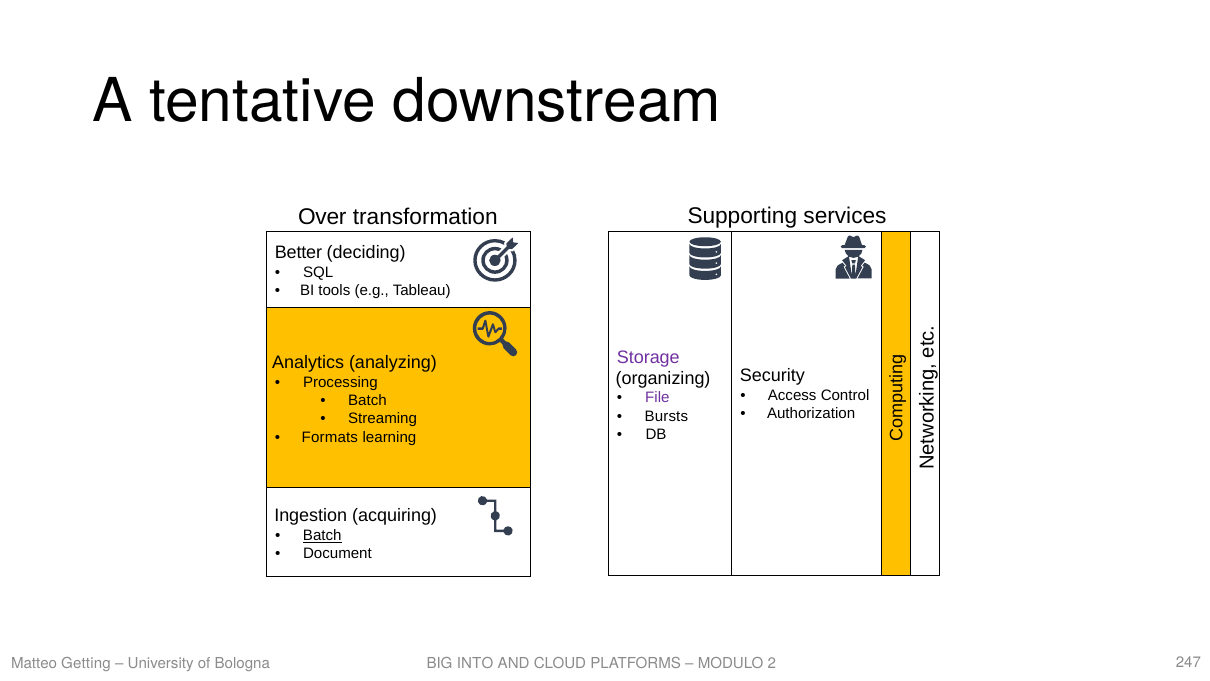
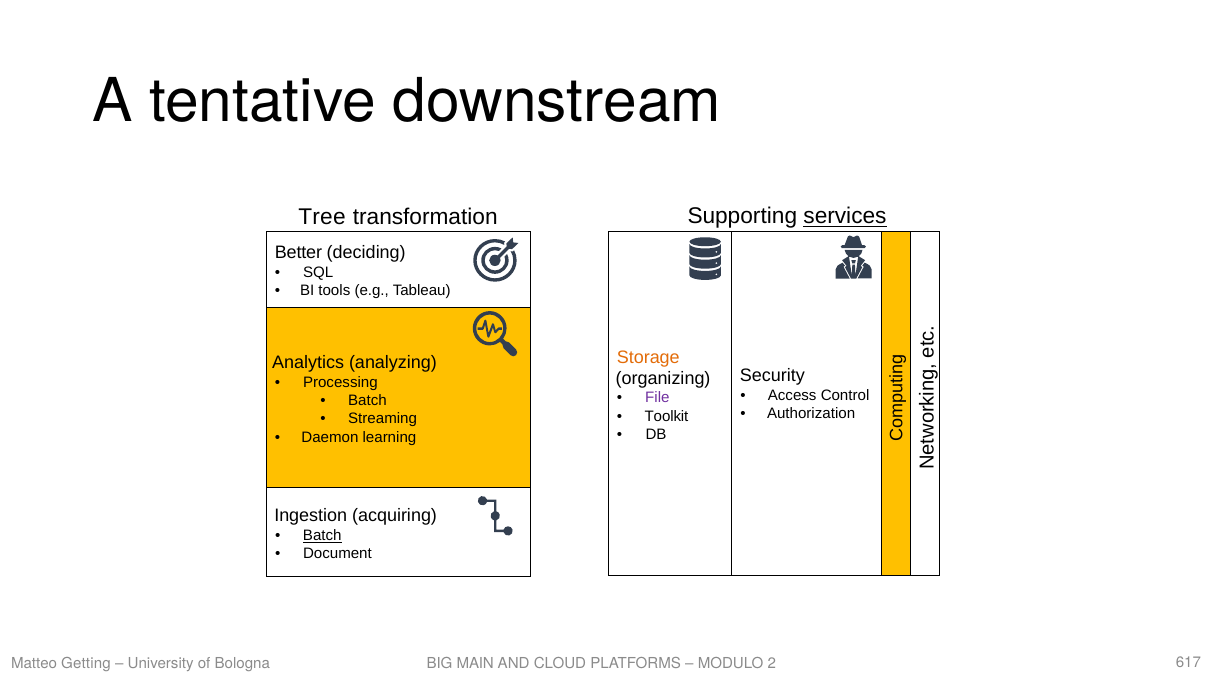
services underline: none -> present
Over: Over -> Tree
Storage colour: purple -> orange
Bursts: Bursts -> Toolkit
Formats: Formats -> Daemon
INTO: INTO -> MAIN
247: 247 -> 617
